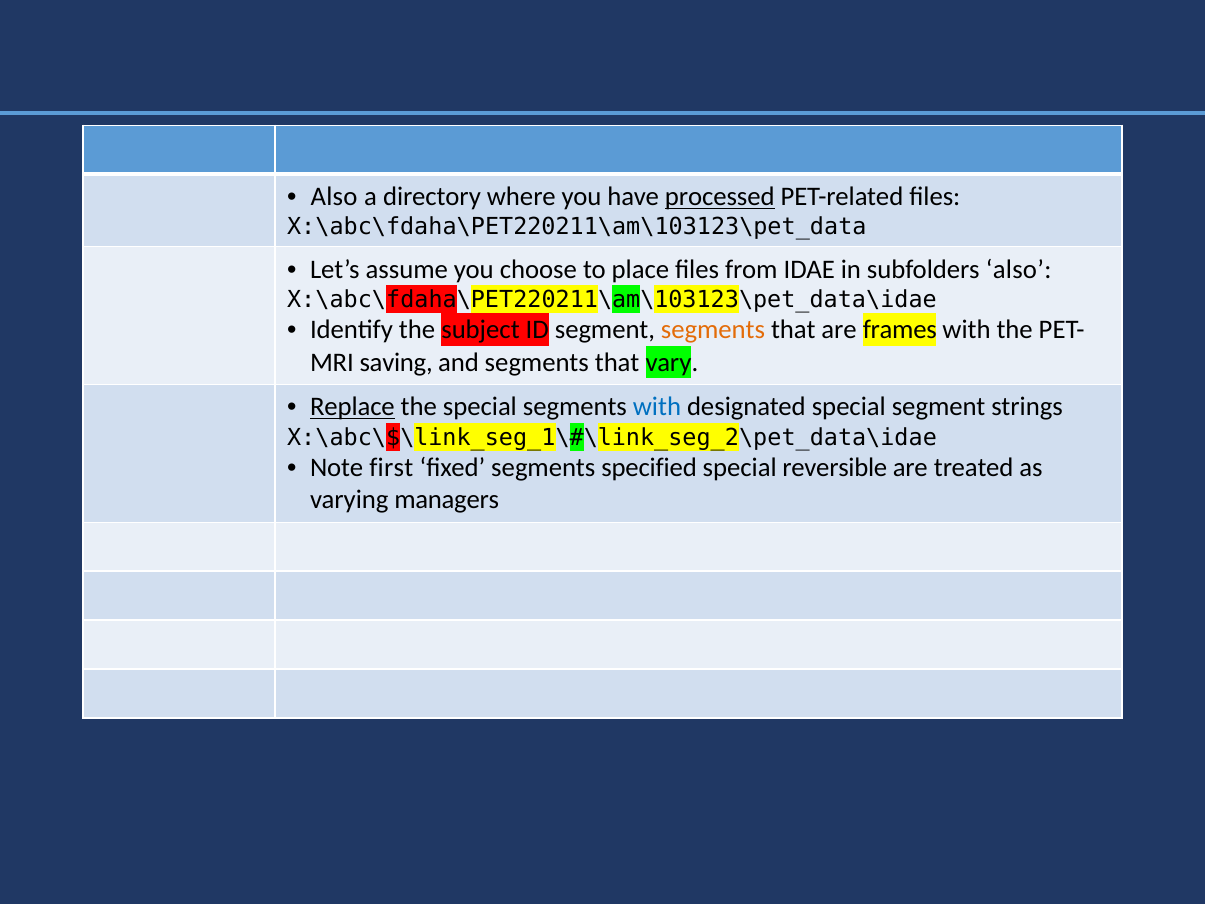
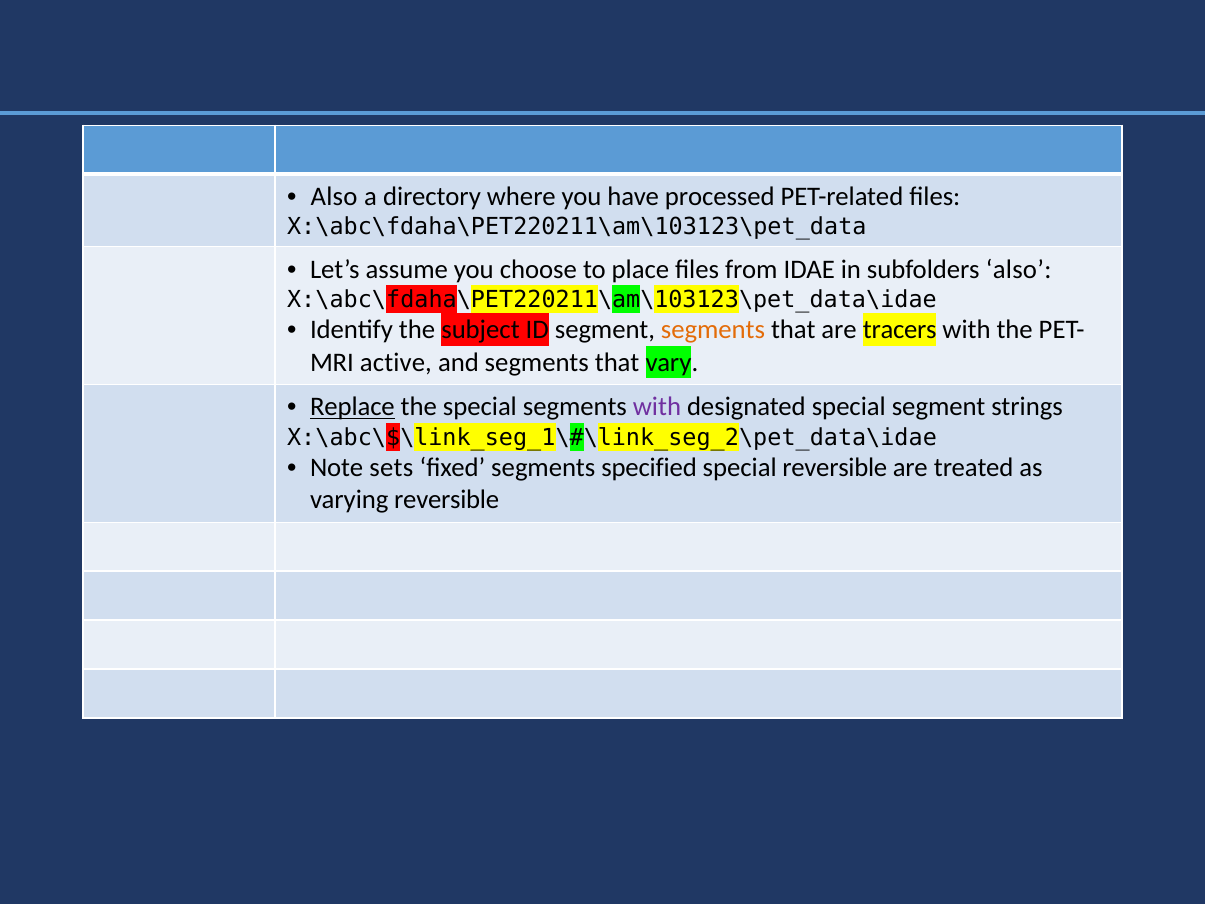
processed underline: present -> none
frames: frames -> tracers
saving: saving -> active
with at (657, 407) colour: blue -> purple
first: first -> sets
varying managers: managers -> reversible
